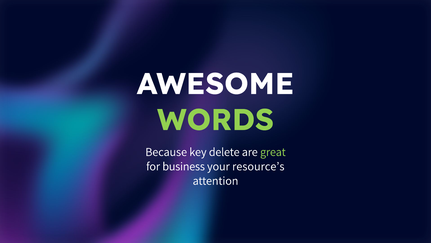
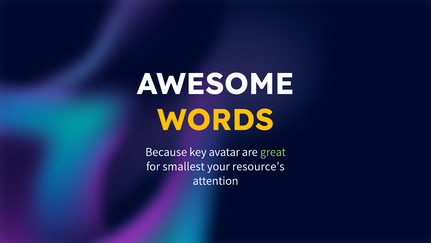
WORDS colour: light green -> yellow
delete: delete -> avatar
business: business -> smallest
